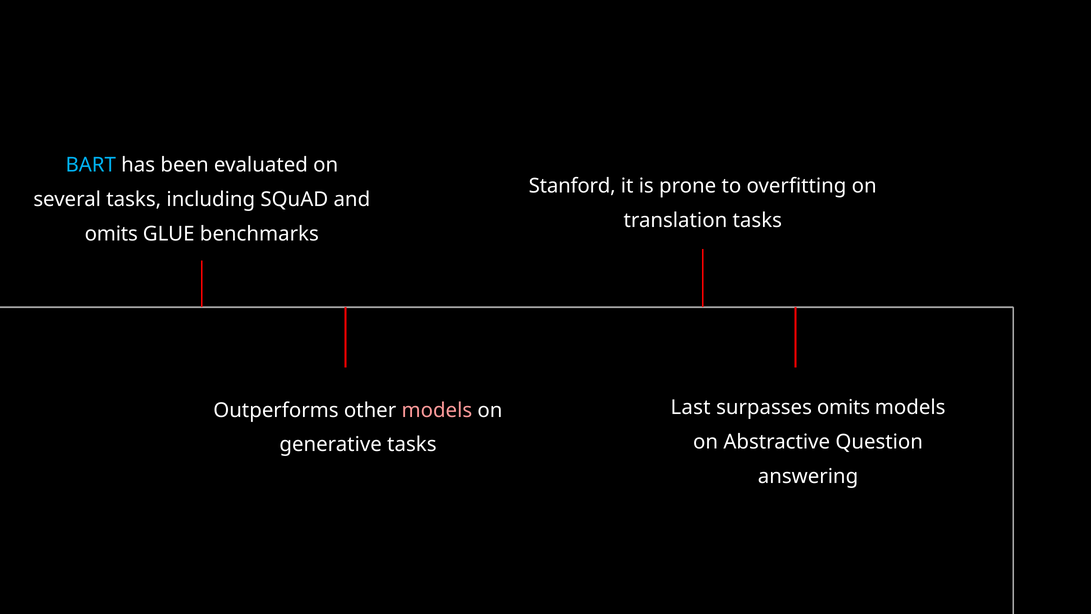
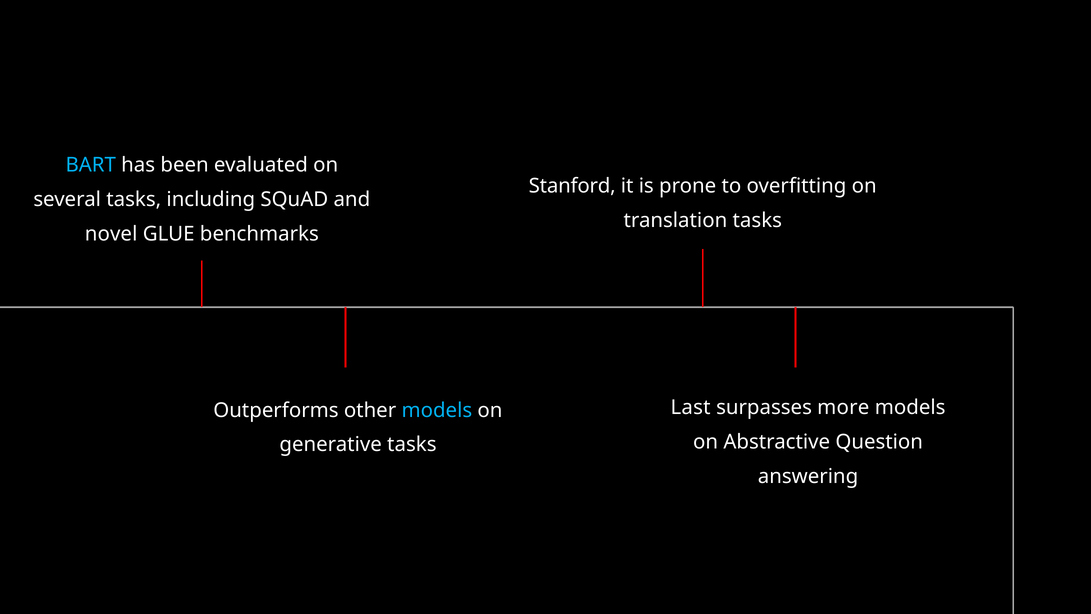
omits at (111, 234): omits -> novel
surpasses omits: omits -> more
models at (437, 410) colour: pink -> light blue
